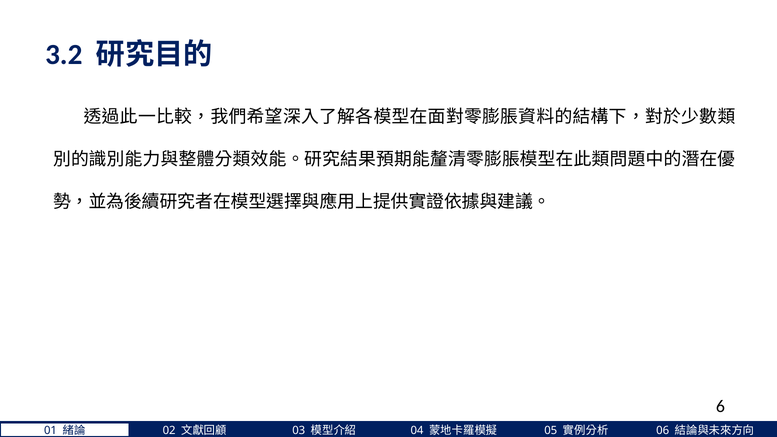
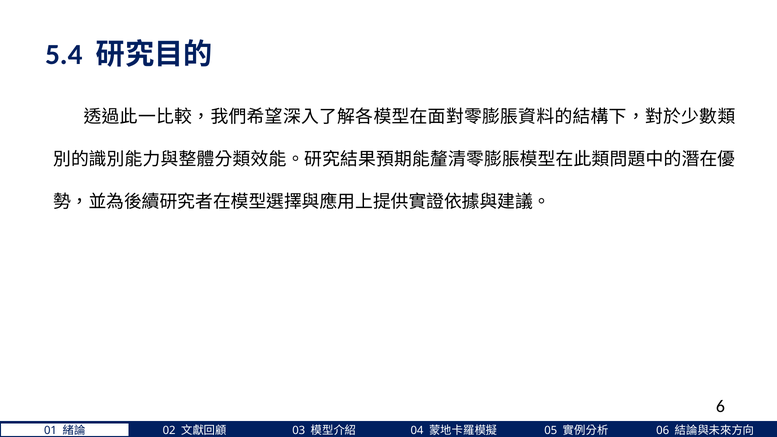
3.2: 3.2 -> 5.4
